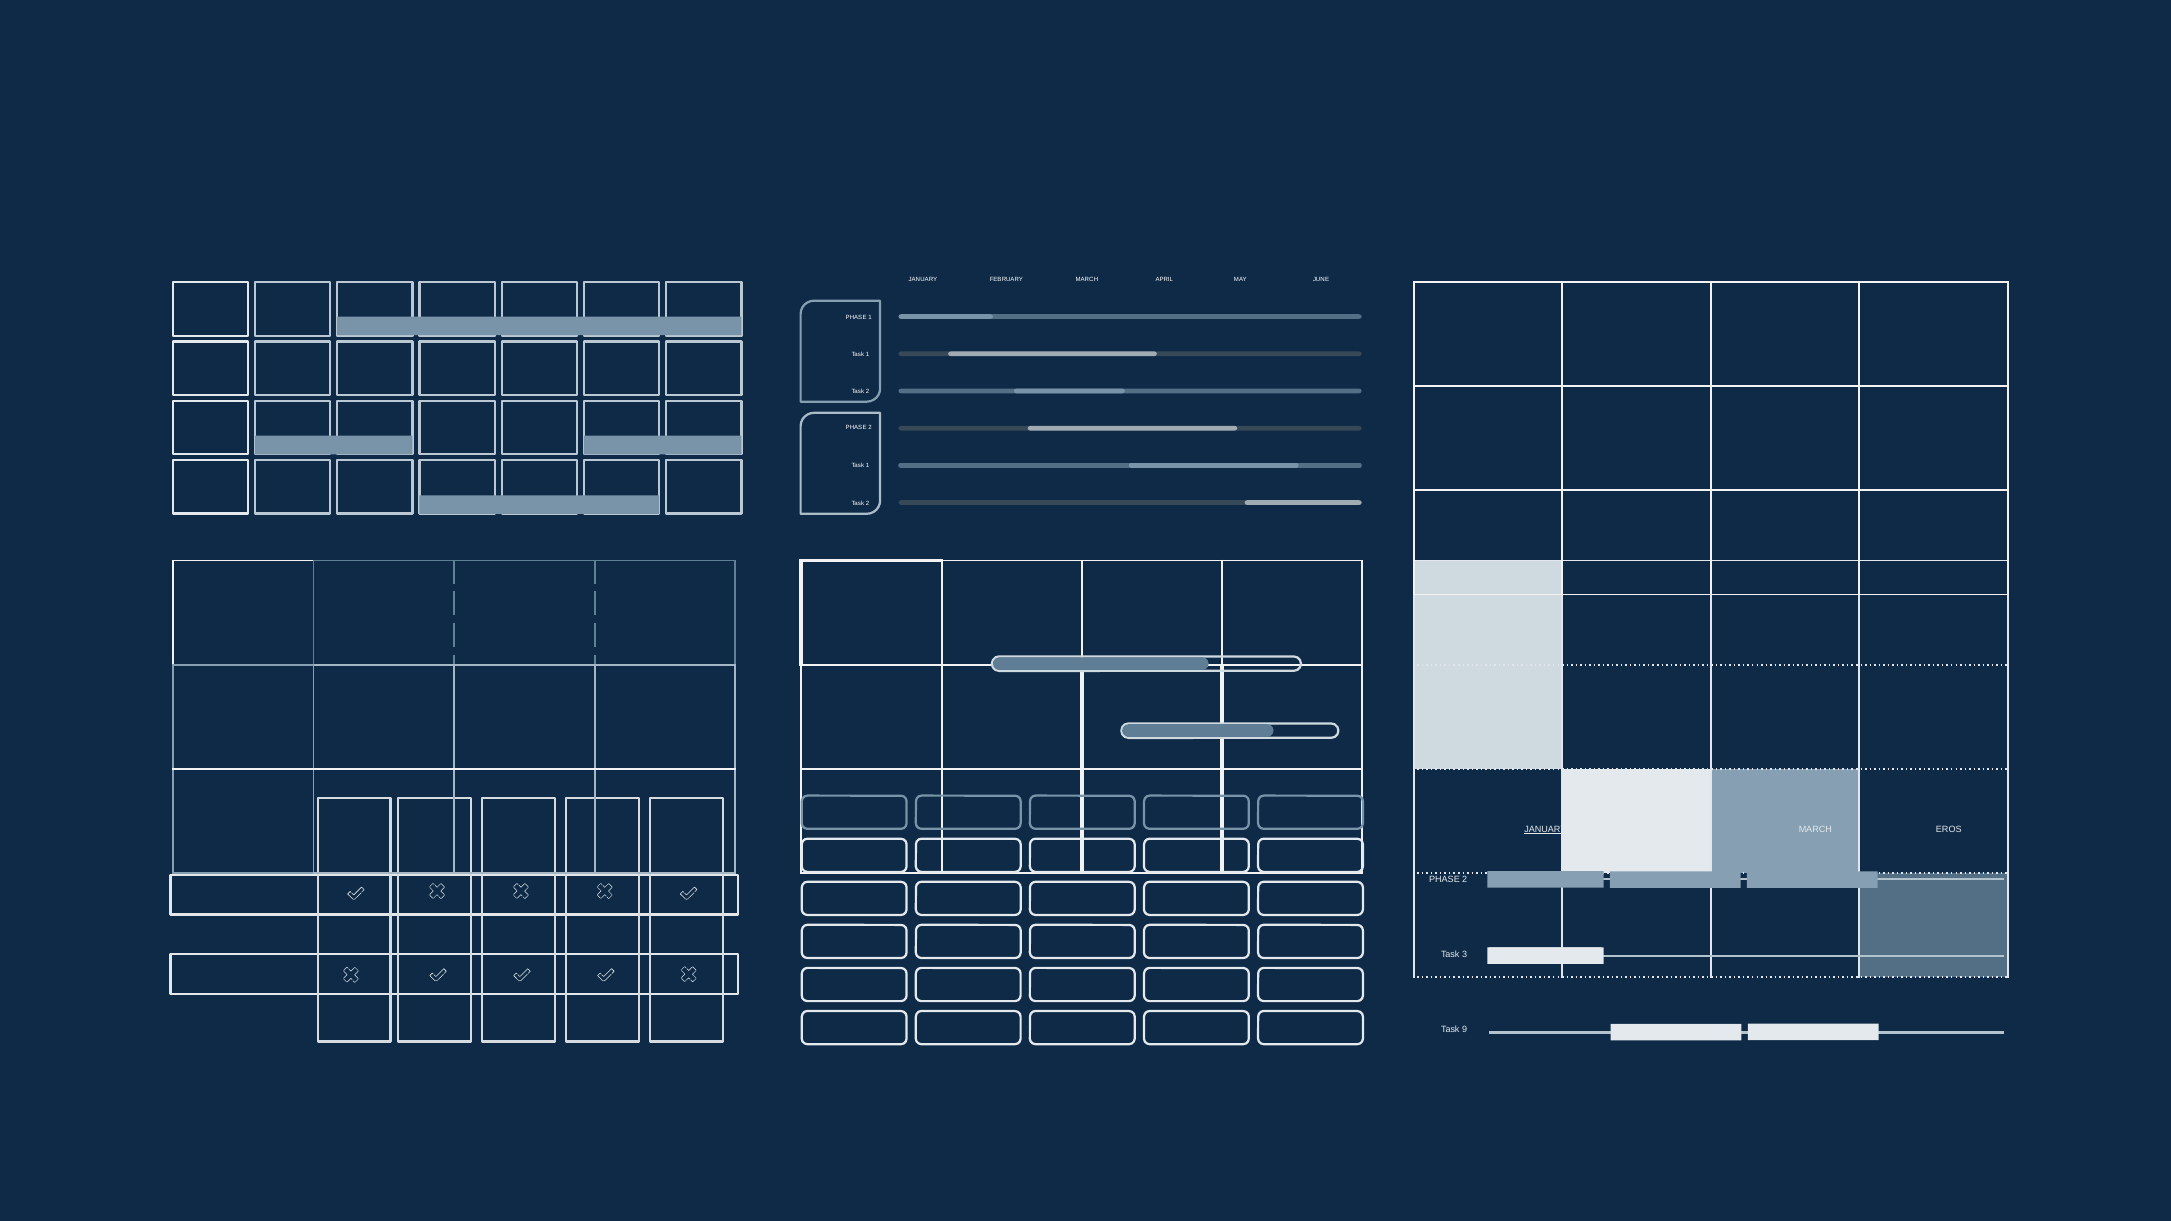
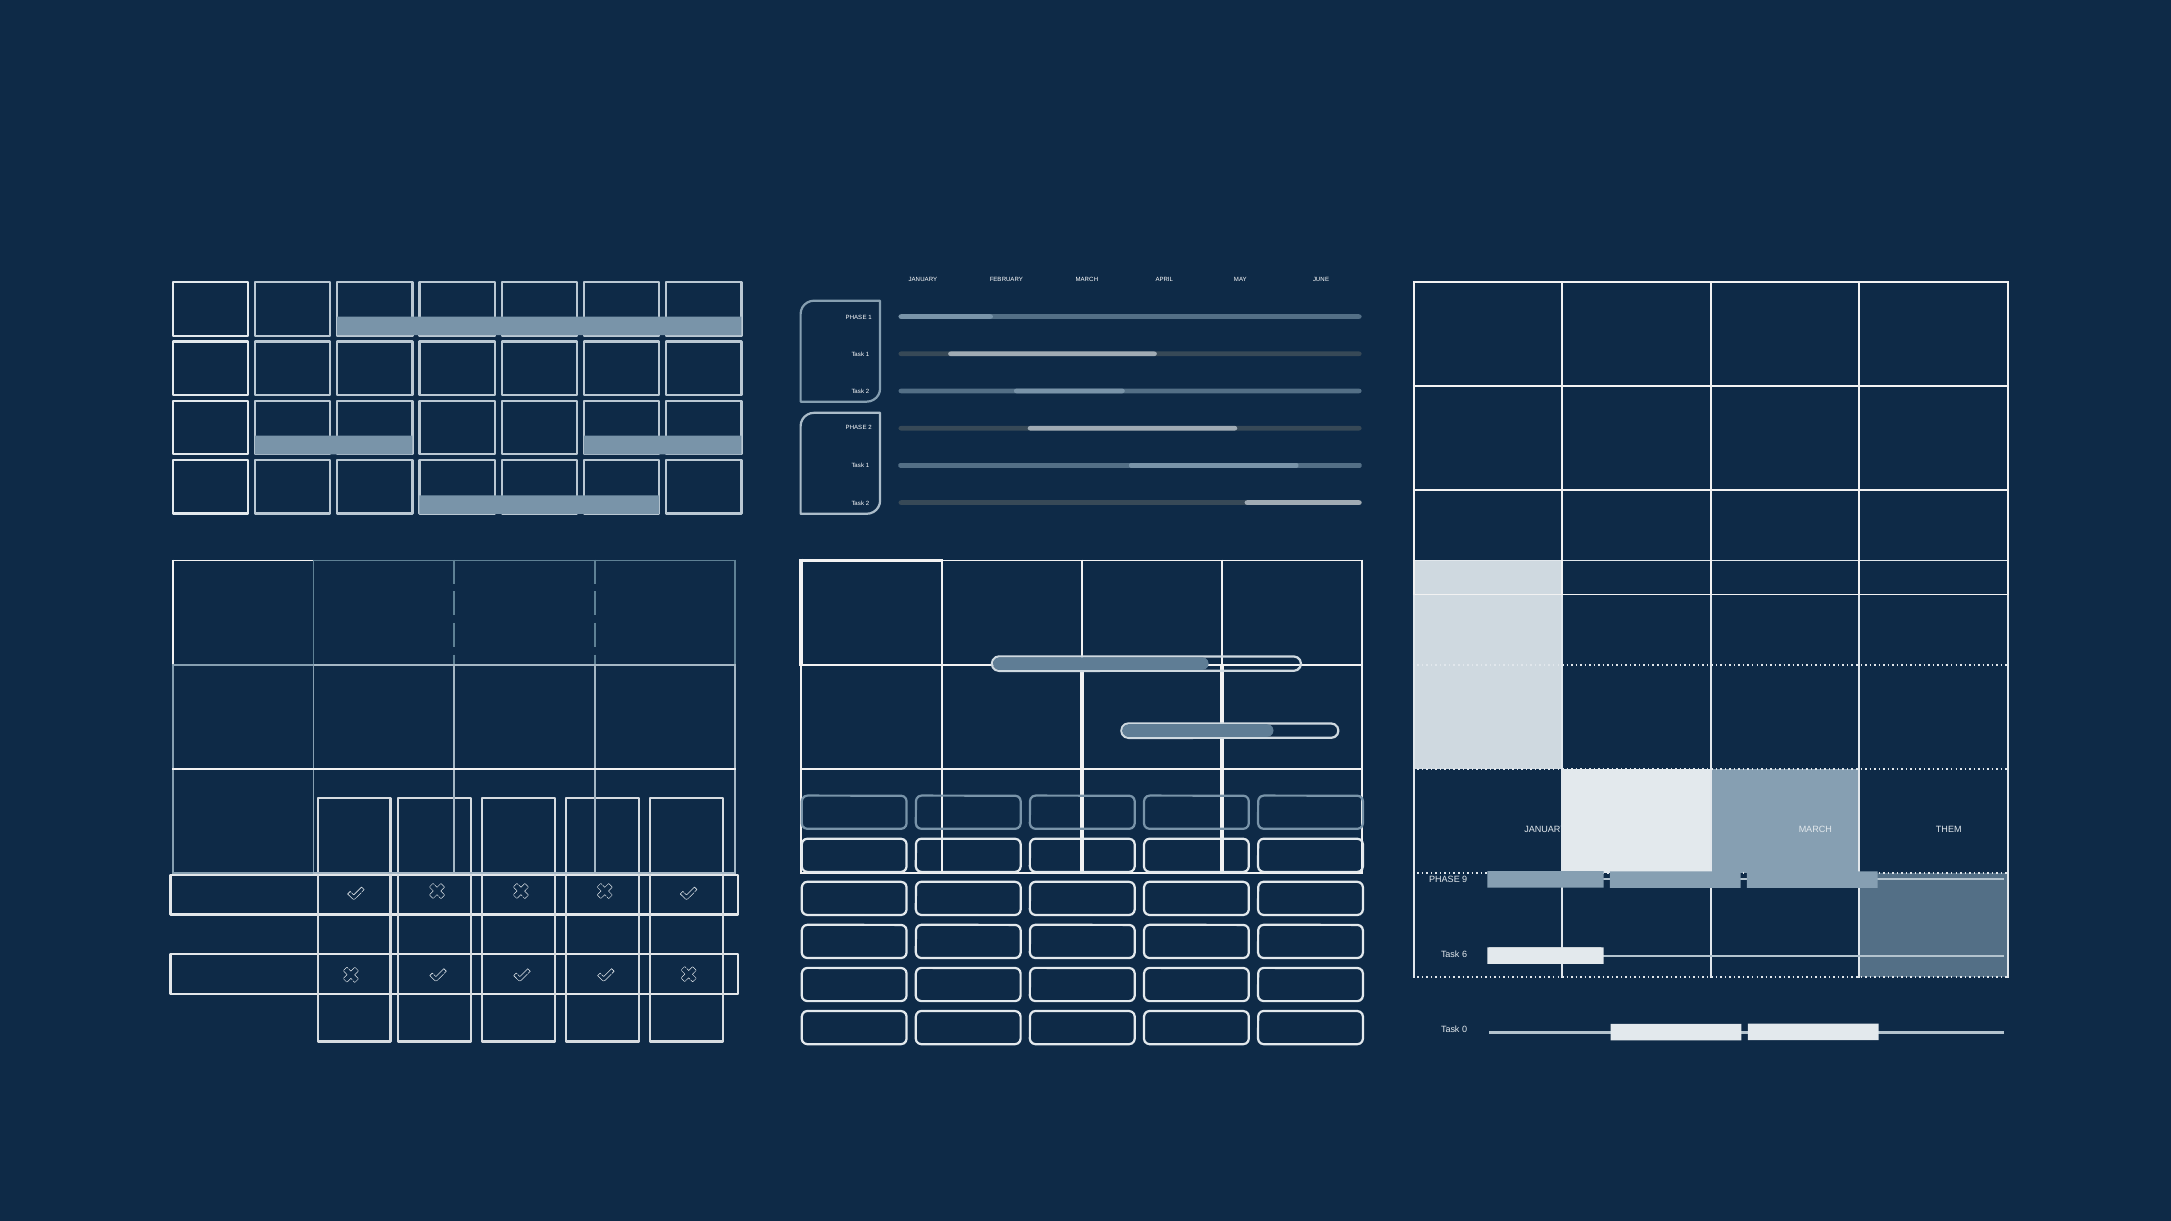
JANUARY at (1545, 830) underline: present -> none
EROS: EROS -> THEM
2 at (1465, 880): 2 -> 9
3: 3 -> 6
9: 9 -> 0
